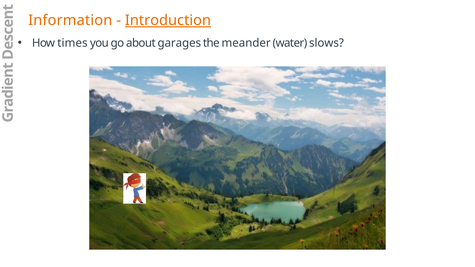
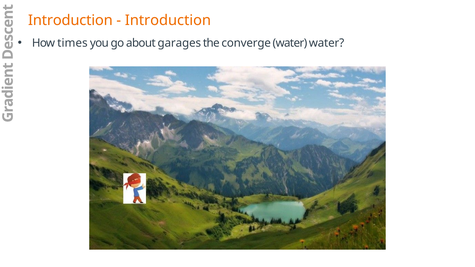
Information at (70, 20): Information -> Introduction
Introduction at (168, 20) underline: present -> none
meander: meander -> converge
water slows: slows -> water
